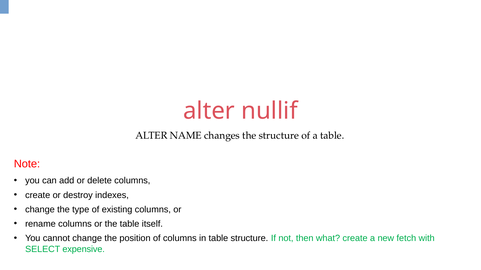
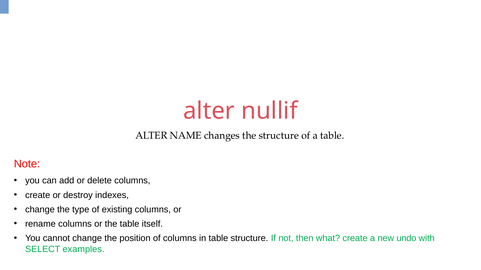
fetch: fetch -> undo
expensive: expensive -> examples
